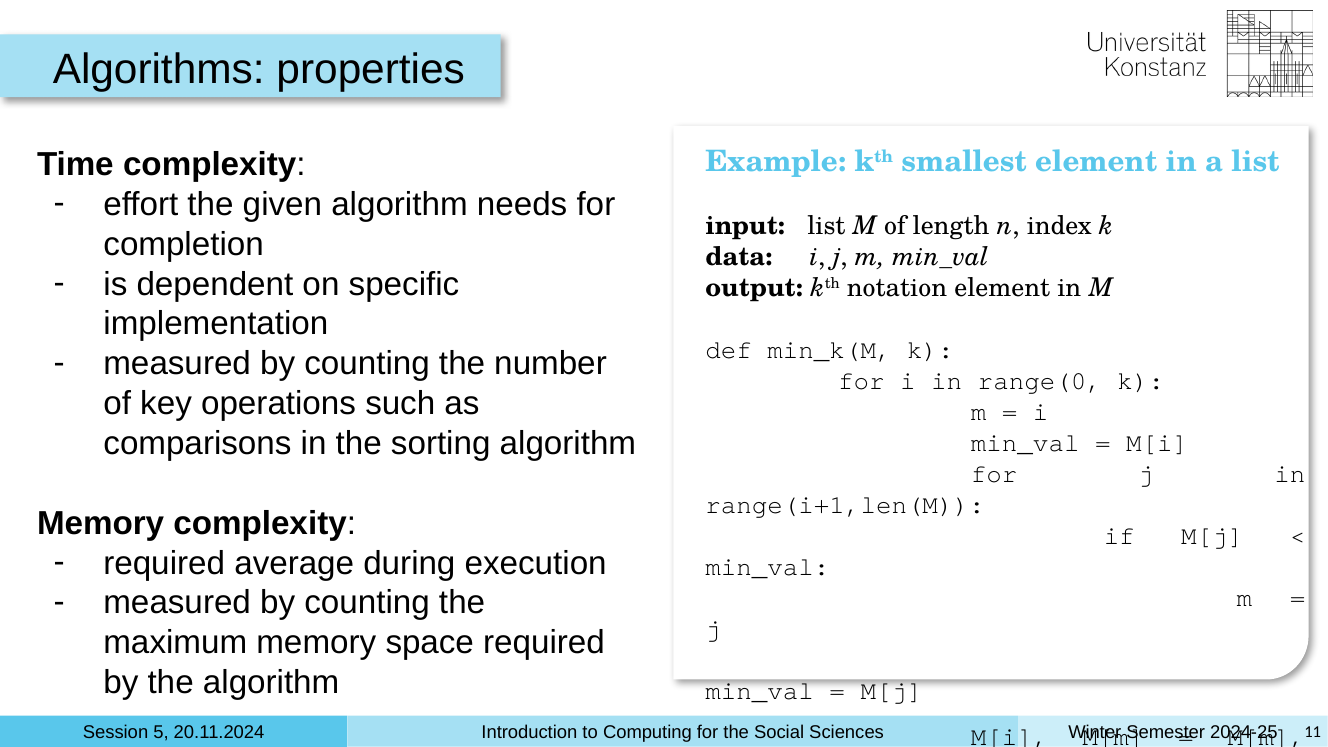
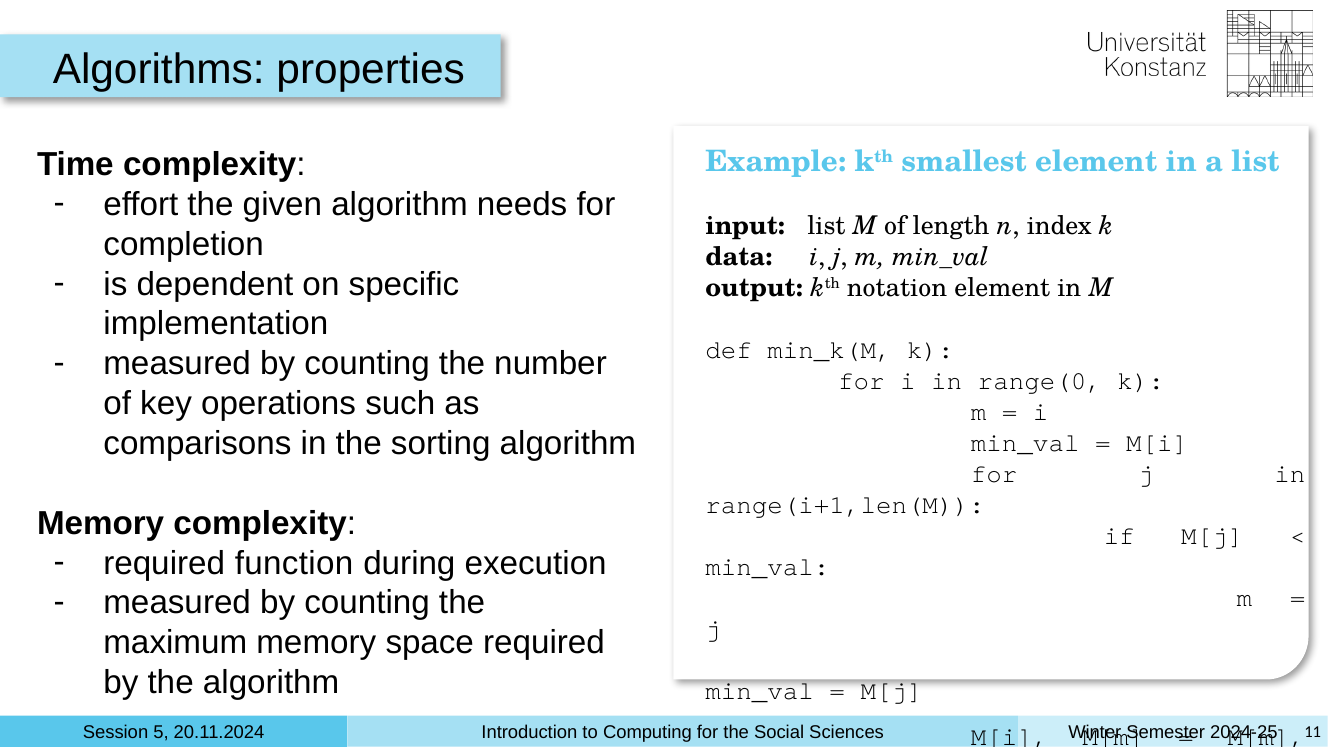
average: average -> function
